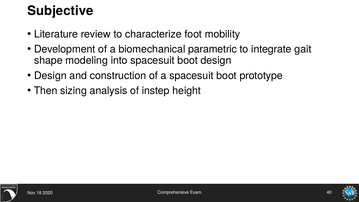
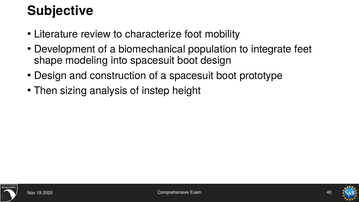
parametric: parametric -> population
gait: gait -> feet
